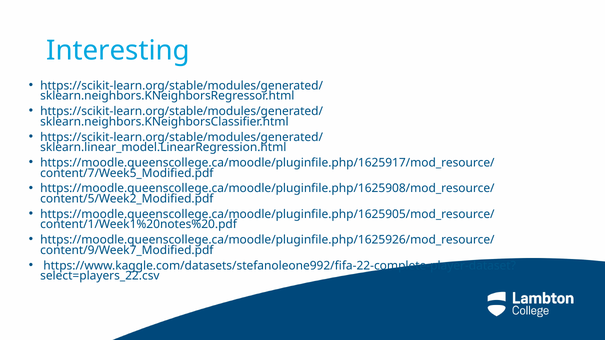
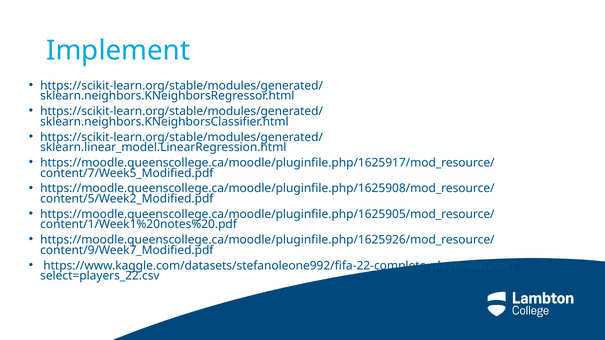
Interesting: Interesting -> Implement
